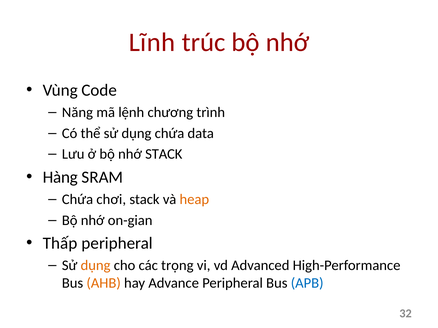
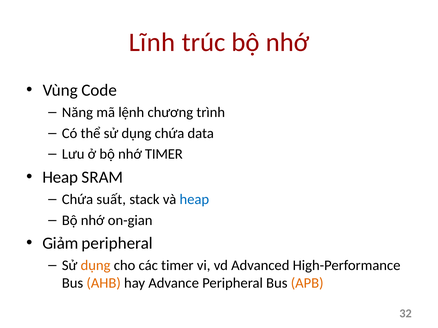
nhớ STACK: STACK -> TIMER
Hàng at (60, 177): Hàng -> Heap
chơi: chơi -> suất
heap at (194, 200) colour: orange -> blue
Thấp: Thấp -> Giảm
các trọng: trọng -> timer
APB colour: blue -> orange
